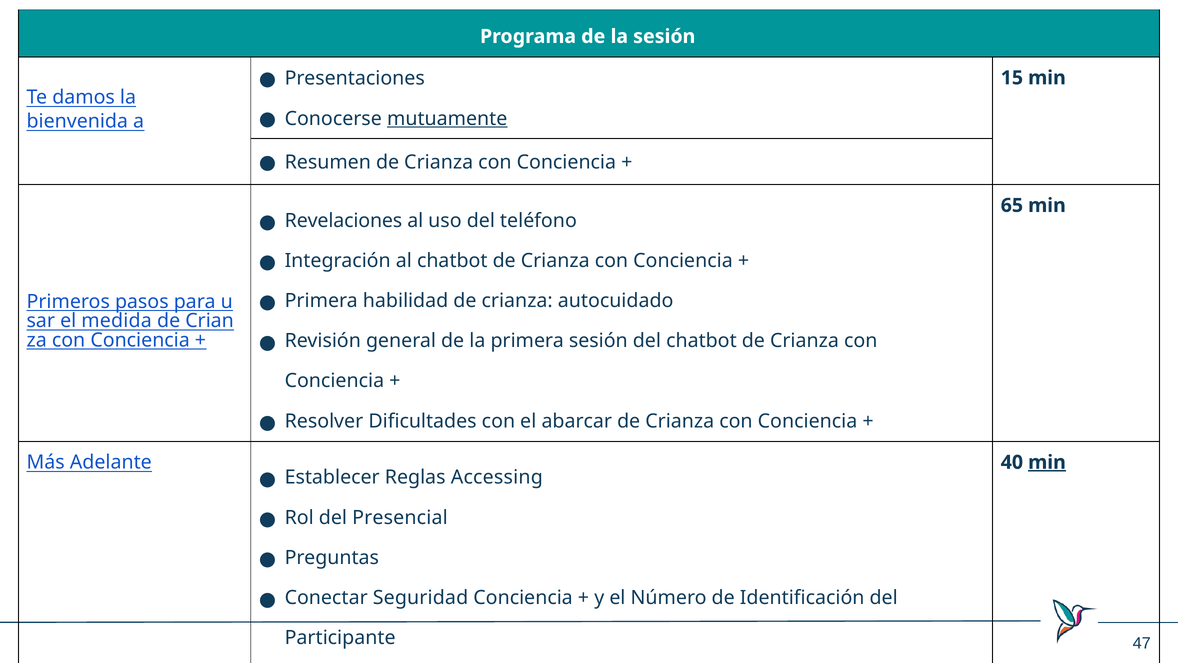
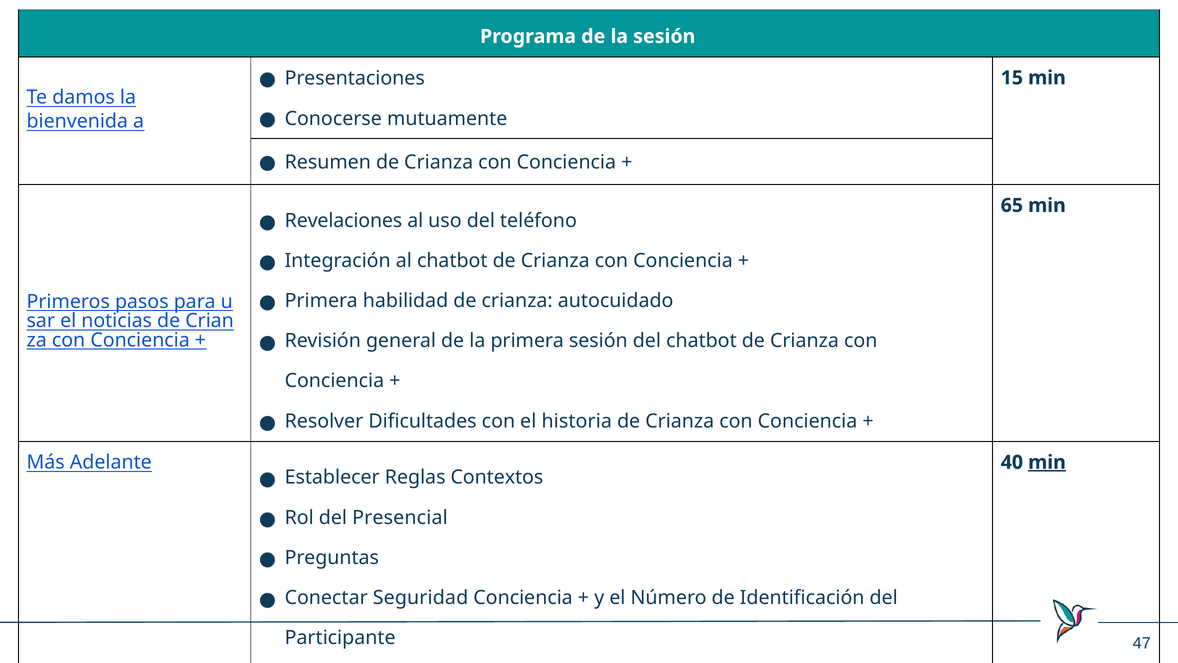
mutuamente underline: present -> none
medida: medida -> noticias
abarcar: abarcar -> historia
Accessing: Accessing -> Contextos
